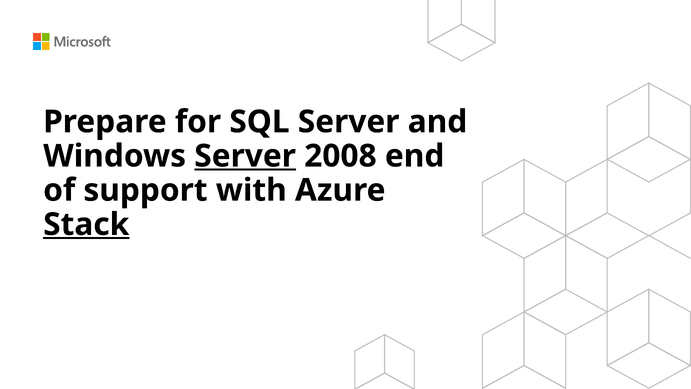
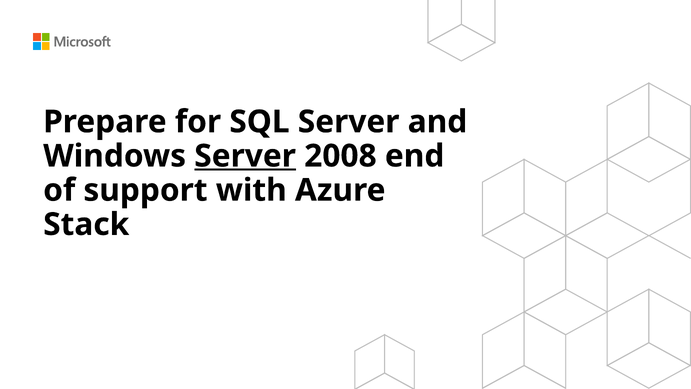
Stack underline: present -> none
